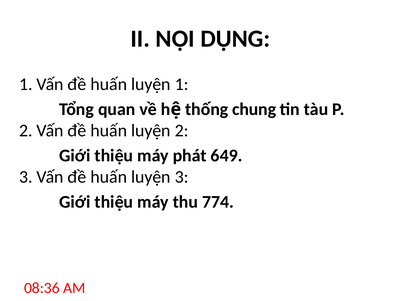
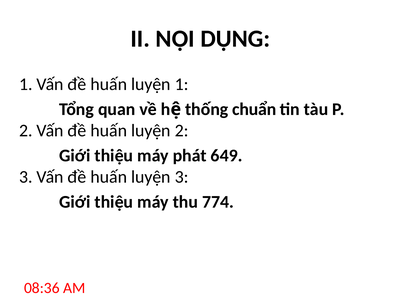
chung: chung -> chuẩn
